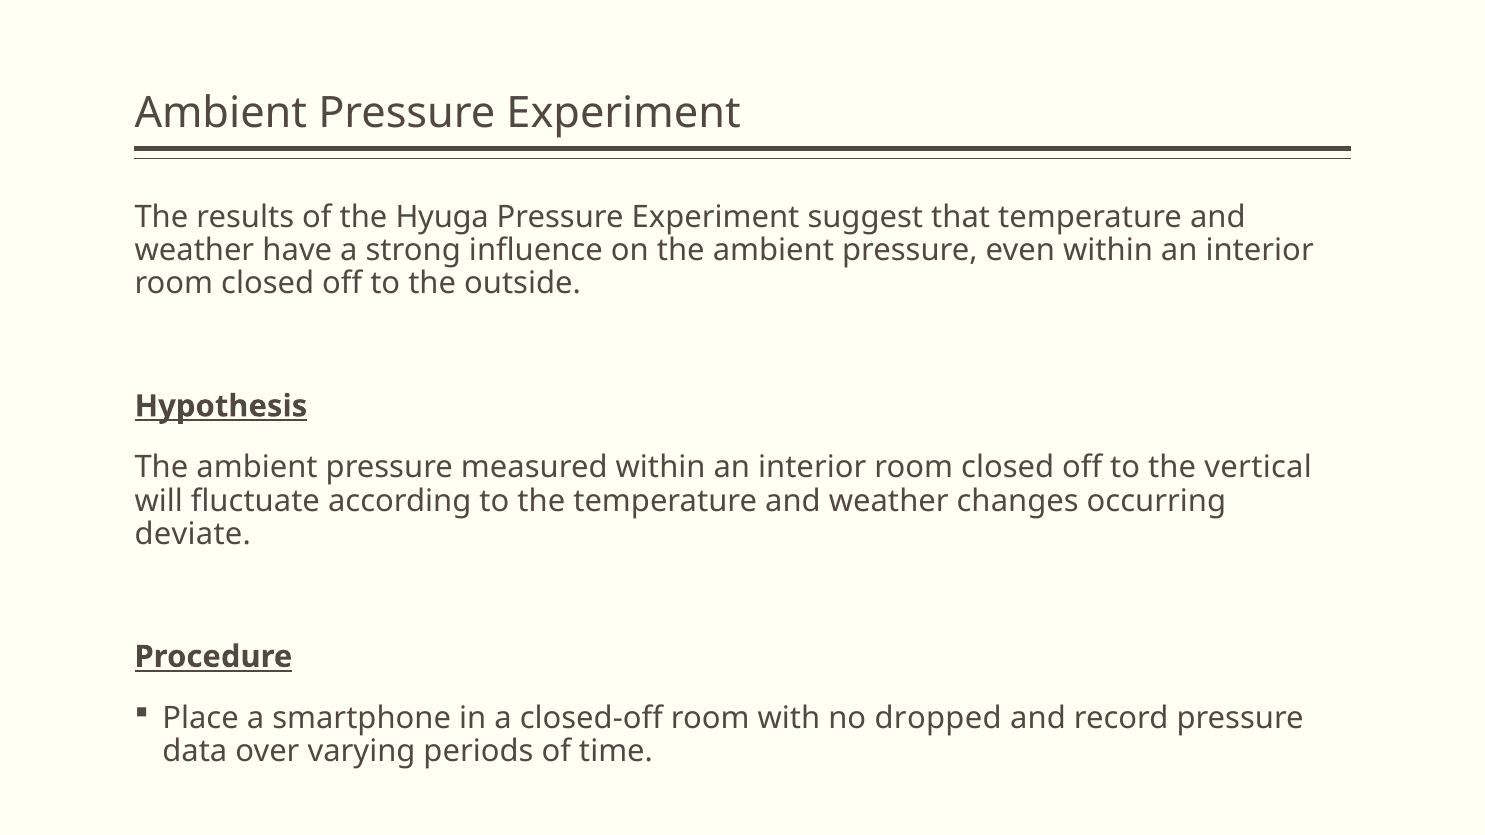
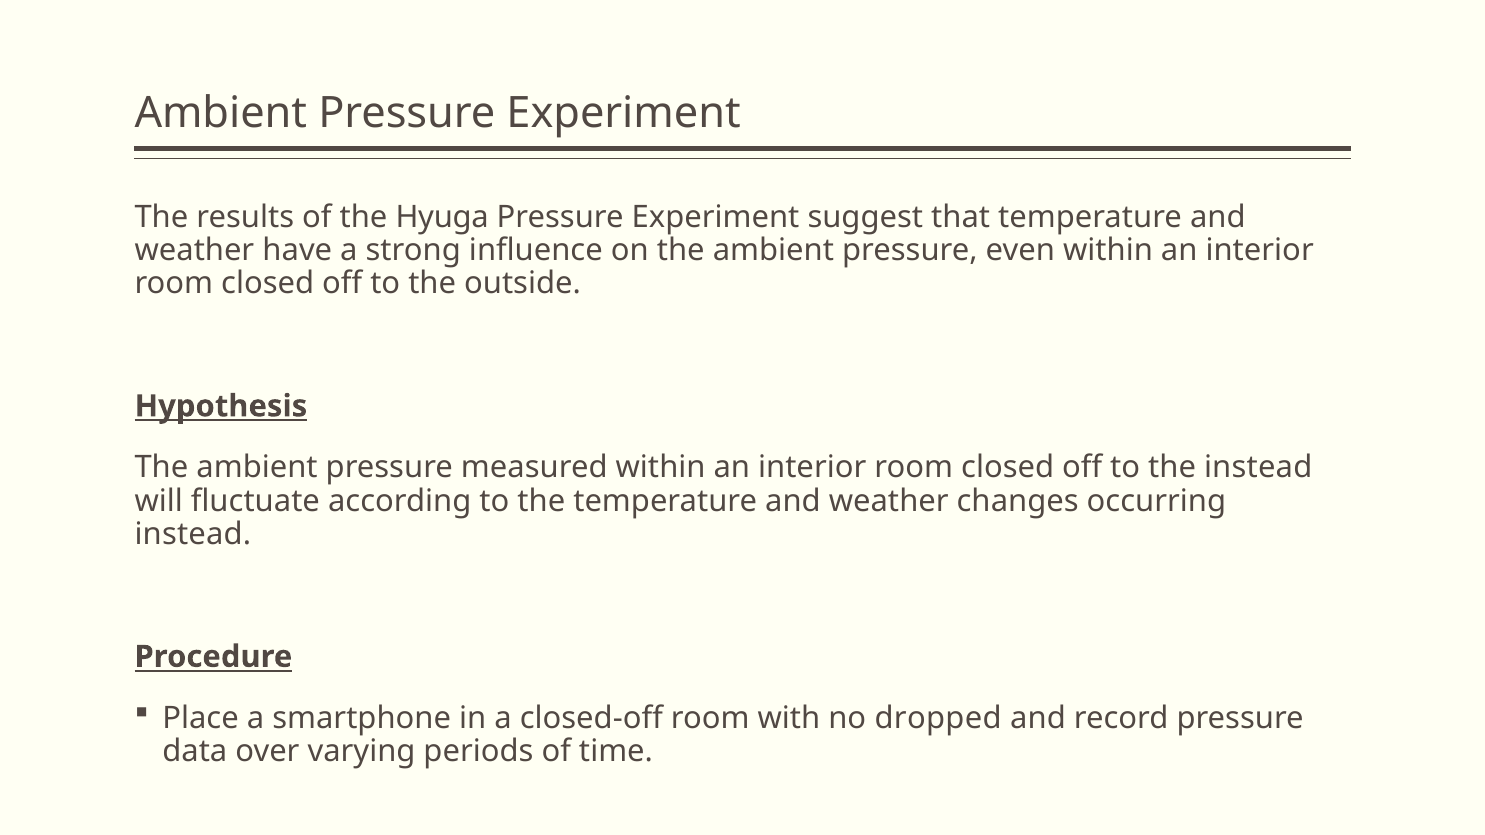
the vertical: vertical -> instead
deviate at (193, 534): deviate -> instead
